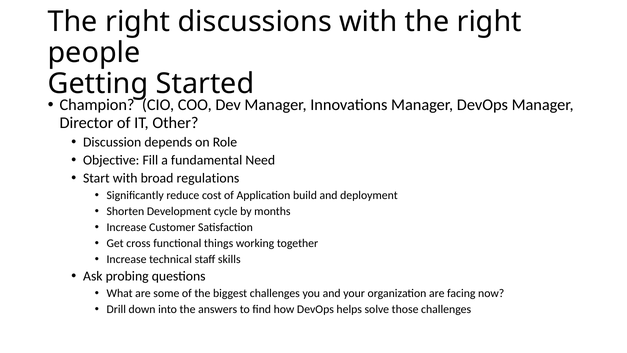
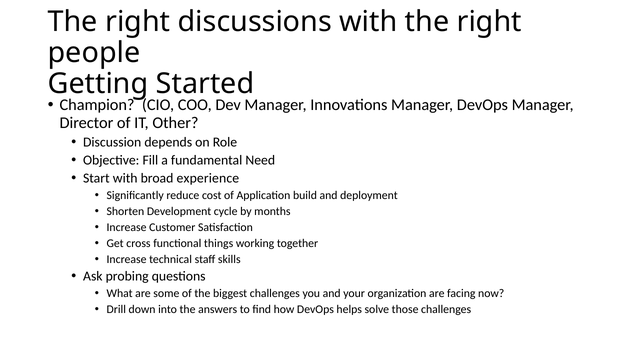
regulations: regulations -> experience
